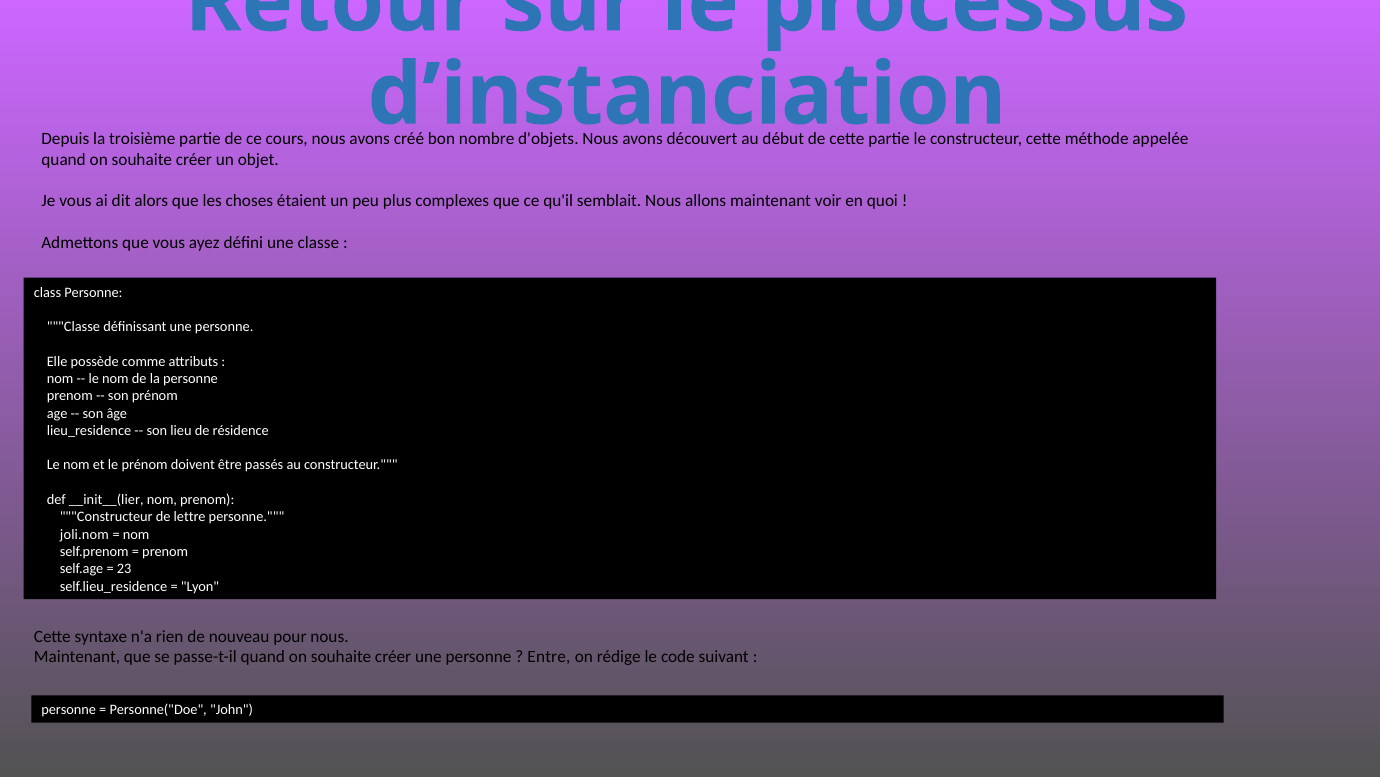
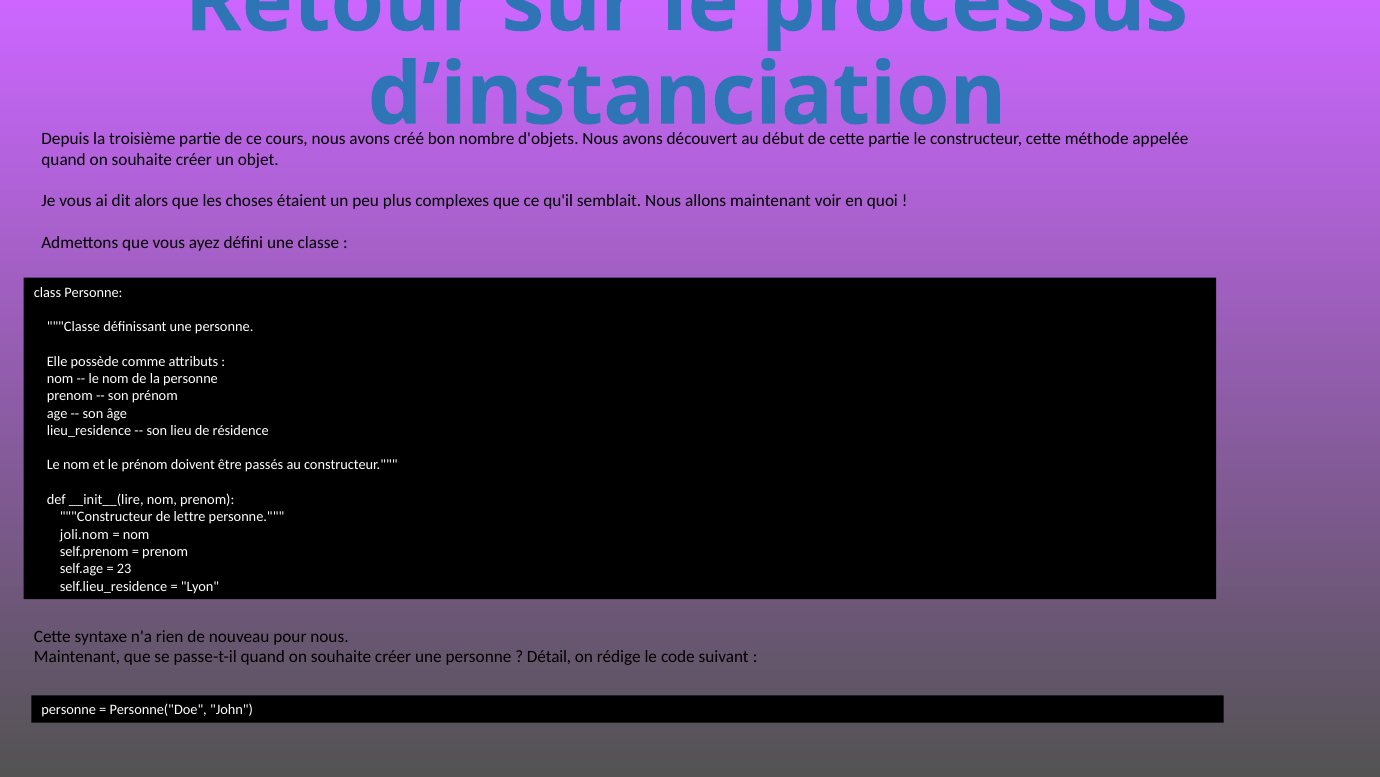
__init__(lier: __init__(lier -> __init__(lire
Entre: Entre -> Détail
